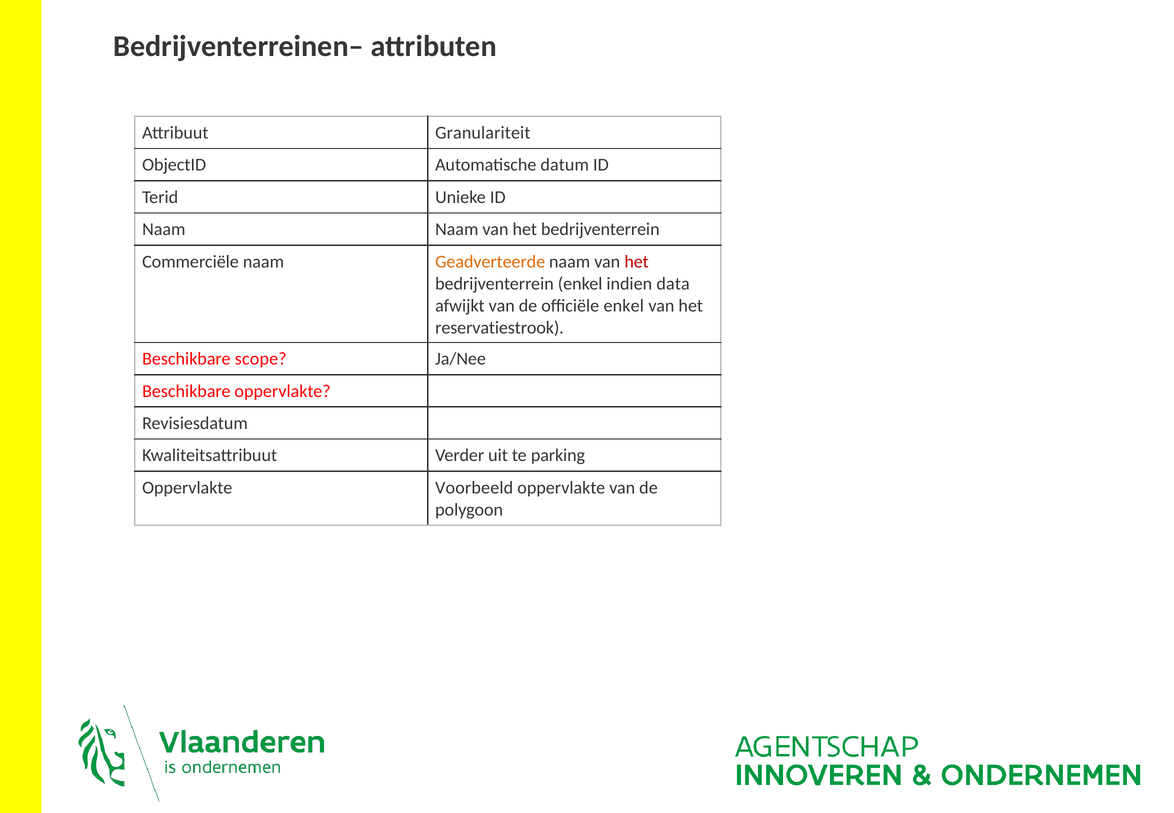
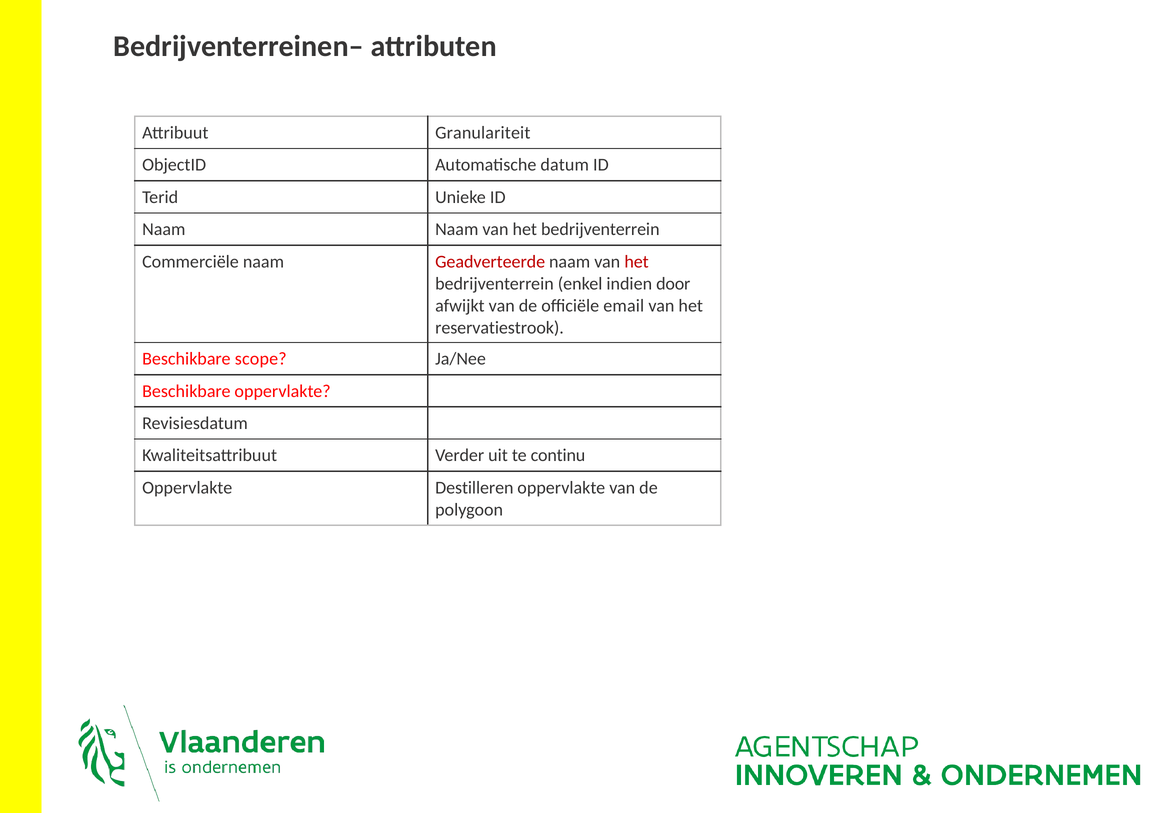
Geadverteerde colour: orange -> red
data: data -> door
officiële enkel: enkel -> email
parking: parking -> continu
Voorbeeld: Voorbeeld -> Destilleren
